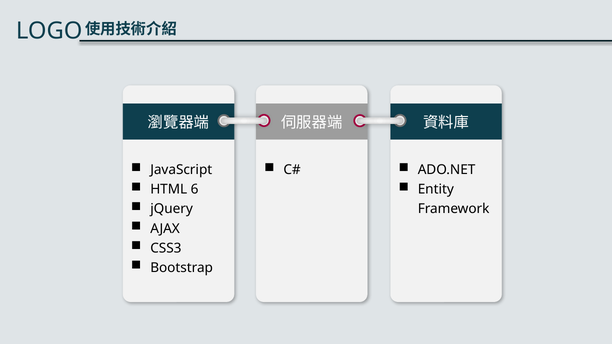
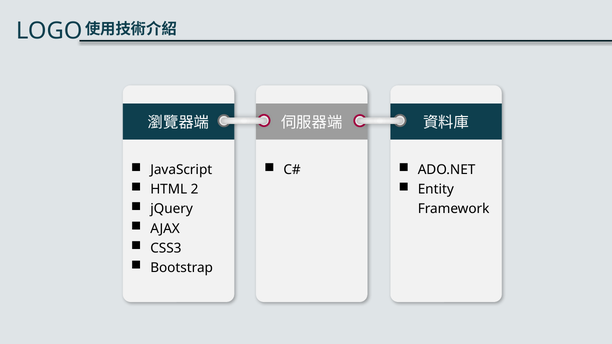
6: 6 -> 2
